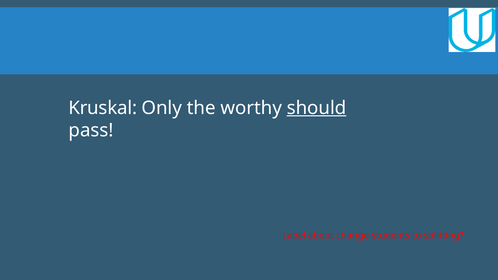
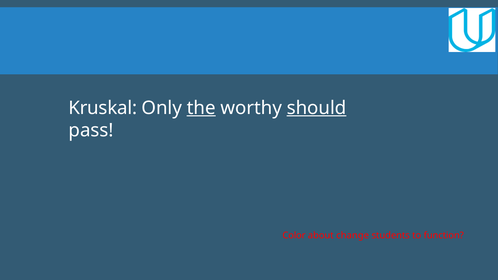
the underline: none -> present
Label: Label -> Color
splitting: splitting -> function
